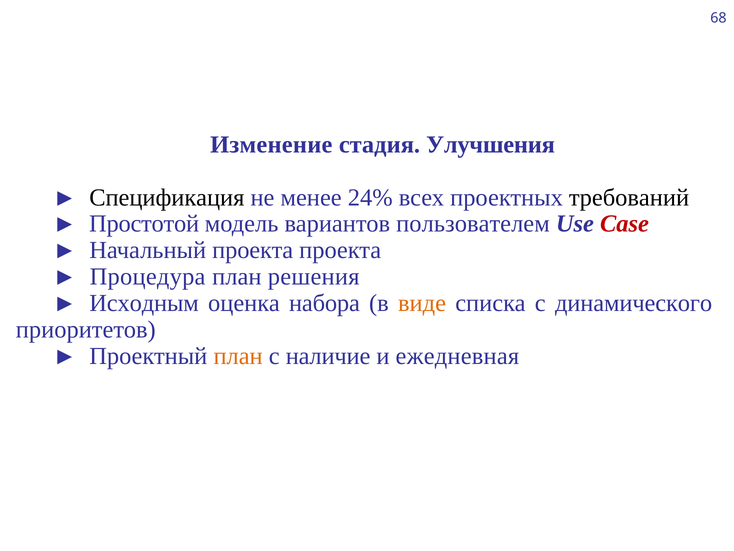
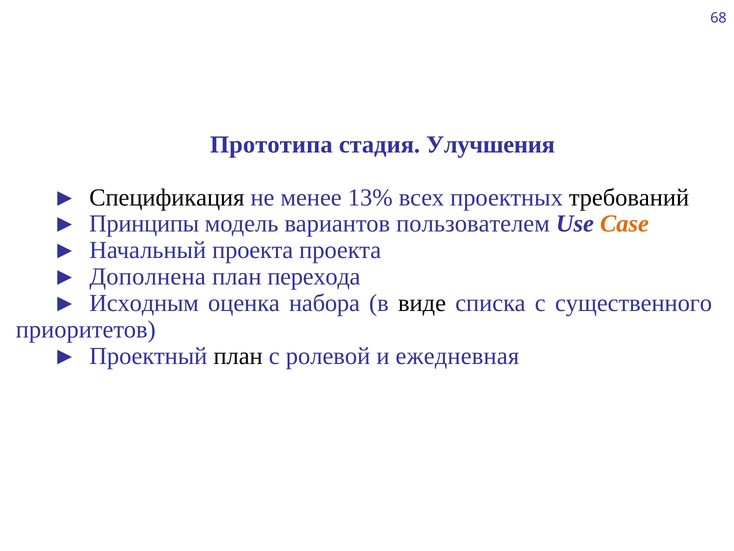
Изменение: Изменение -> Прототипа
24%: 24% -> 13%
Простотой: Простотой -> Принципы
Case colour: red -> orange
Процедура: Процедура -> Дополнена
решения: решения -> перехода
виде colour: orange -> black
динамического: динамического -> существенного
план at (238, 356) colour: orange -> black
наличие: наличие -> ролевой
